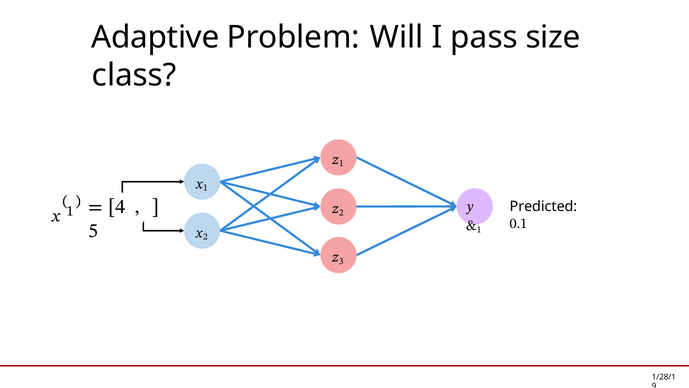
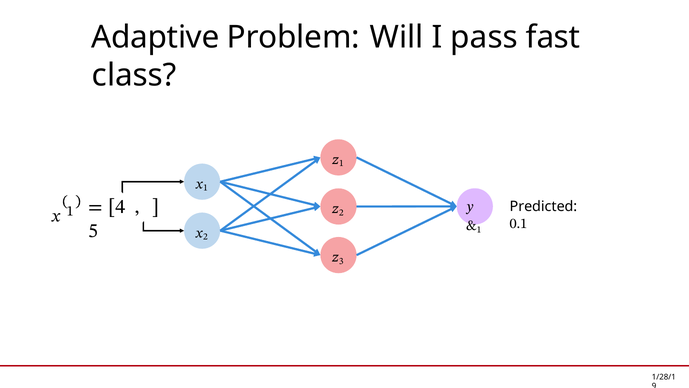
size: size -> fast
